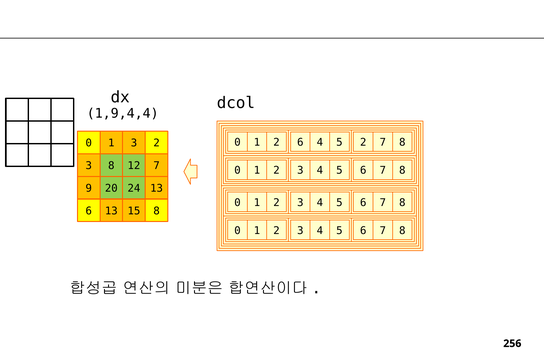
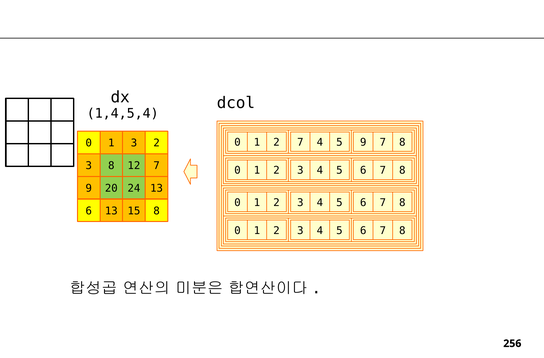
1,9,4,4: 1,9,4,4 -> 1,4,5,4
2 6: 6 -> 7
5 2: 2 -> 9
